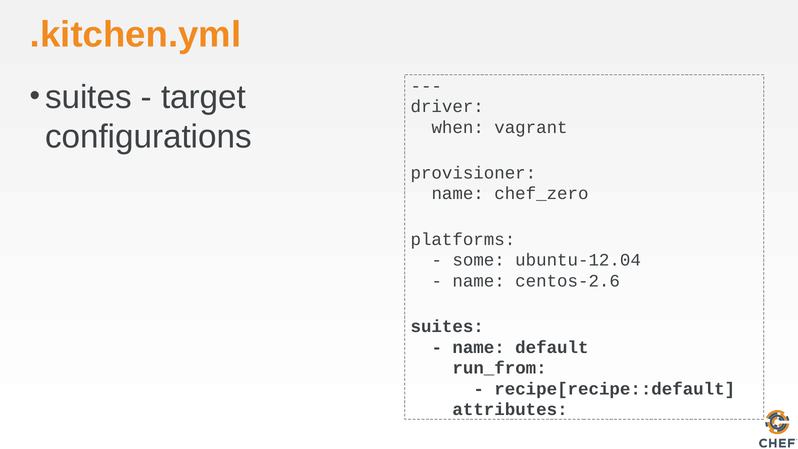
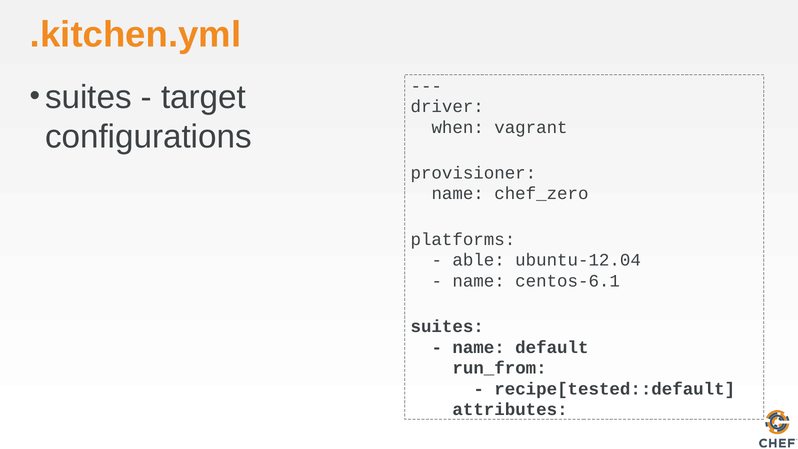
some: some -> able
centos-2.6: centos-2.6 -> centos-6.1
recipe[recipe::default: recipe[recipe::default -> recipe[tested::default
